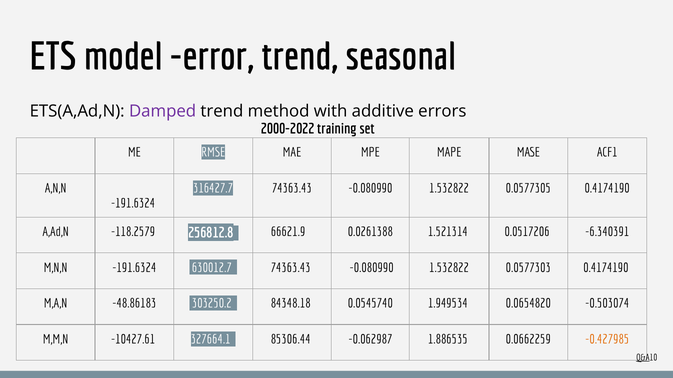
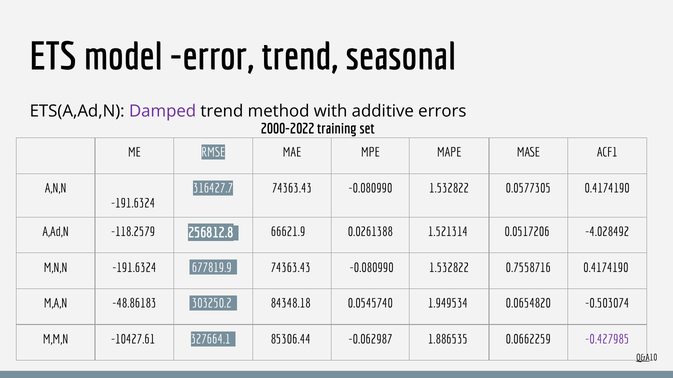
-6.340391: -6.340391 -> -4.028492
630012.7: 630012.7 -> 677819.9
0.0577303: 0.0577303 -> 0.7558716
-0.427985 colour: orange -> purple
